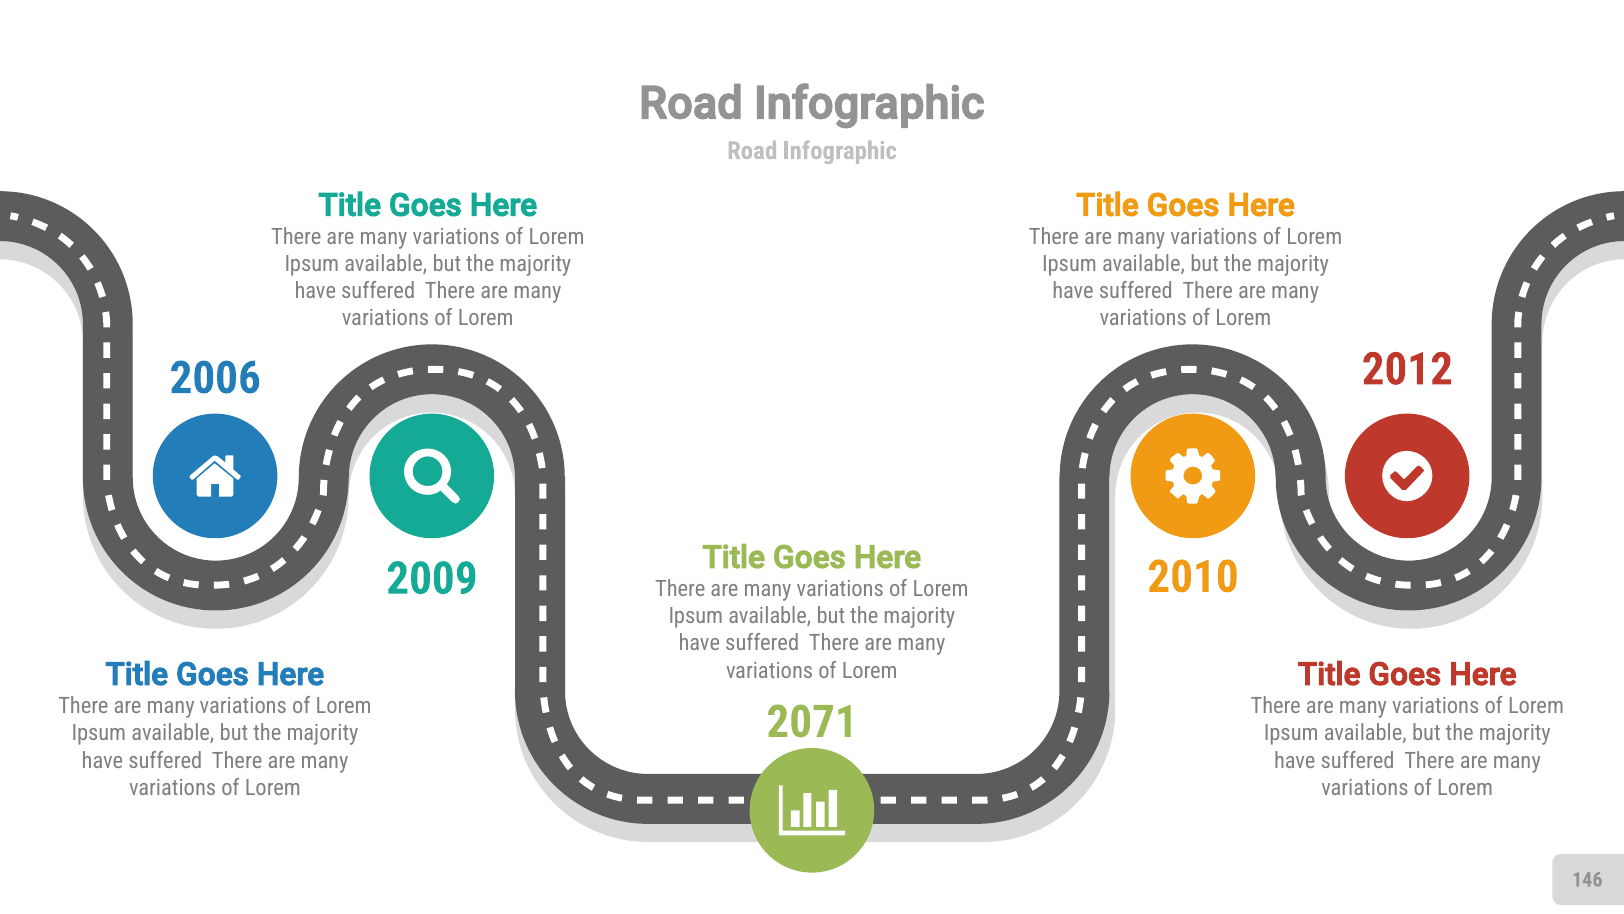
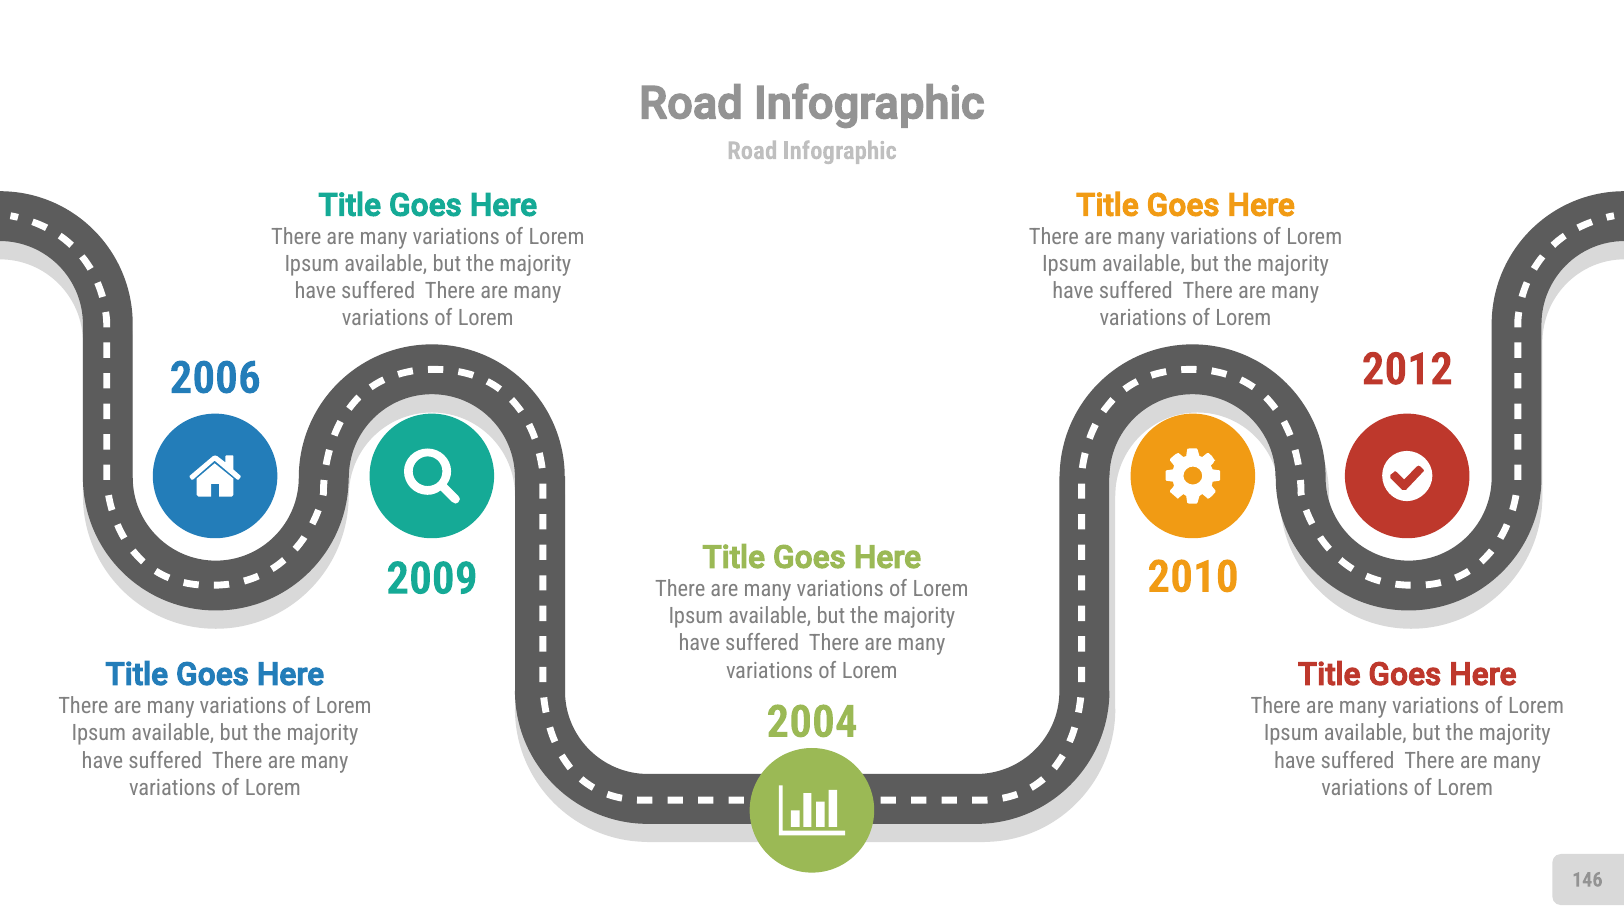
2071: 2071 -> 2004
